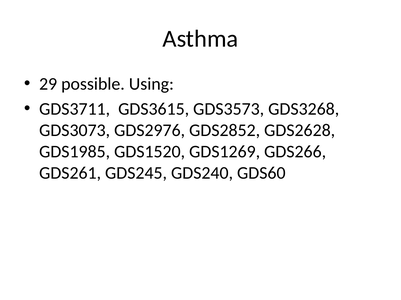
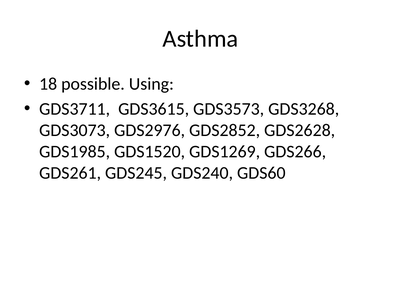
29: 29 -> 18
